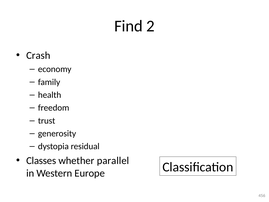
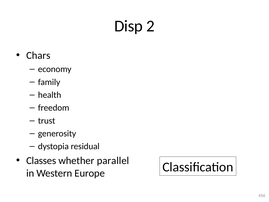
Find: Find -> Disp
Crash: Crash -> Chars
